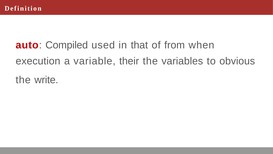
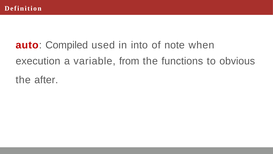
that: that -> into
from: from -> note
their: their -> from
variables: variables -> functions
write: write -> after
